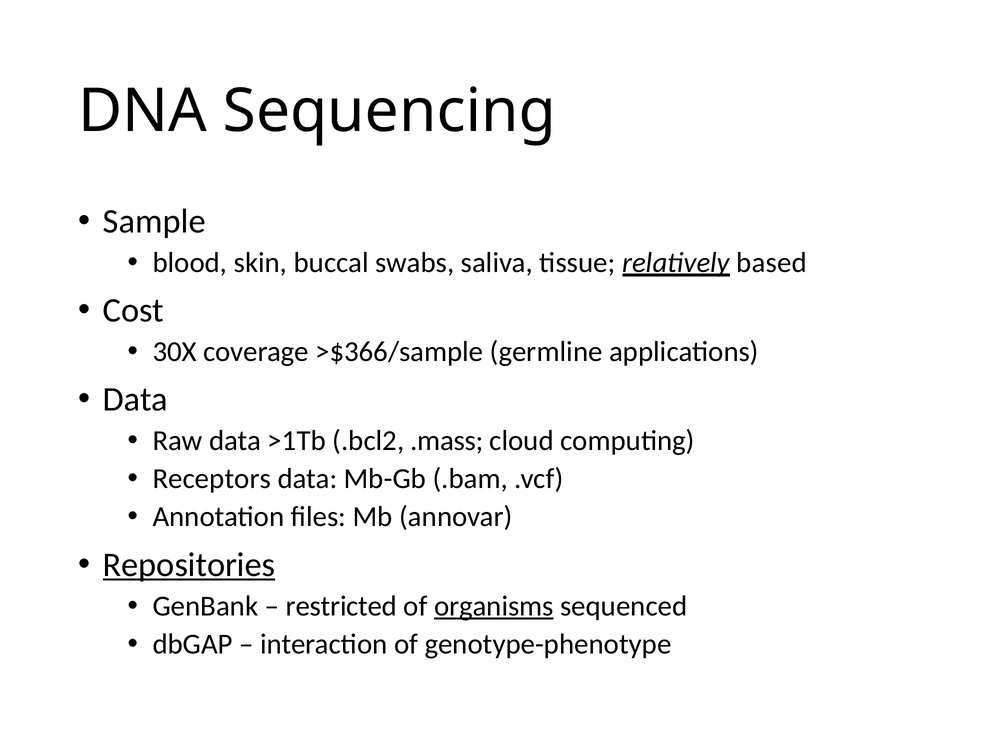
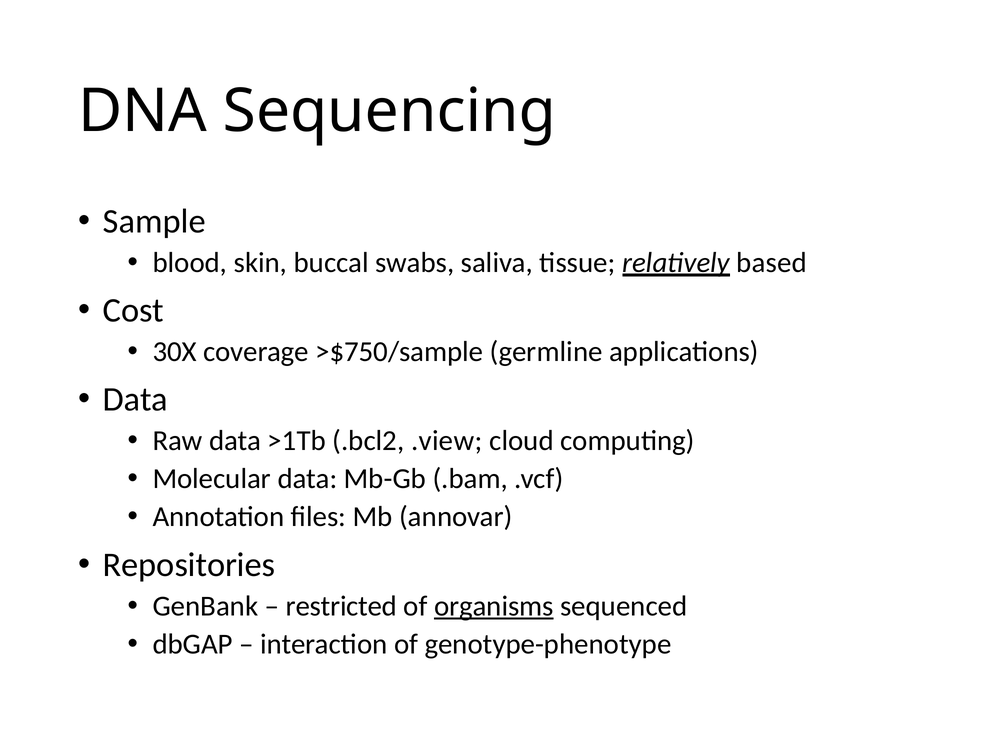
>$366/sample: >$366/sample -> >$750/sample
.mass: .mass -> .view
Receptors: Receptors -> Molecular
Repositories underline: present -> none
